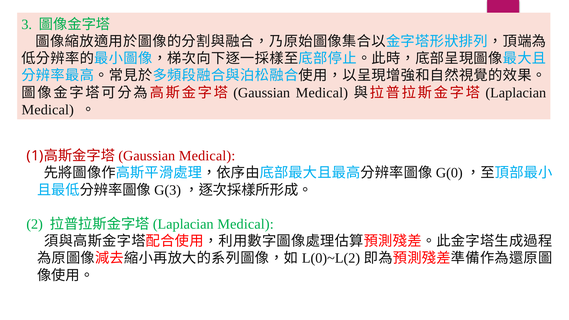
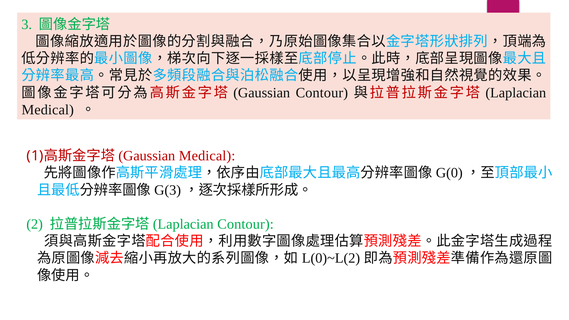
Medical at (322, 93): Medical -> Contour
Medical at (246, 224): Medical -> Contour
